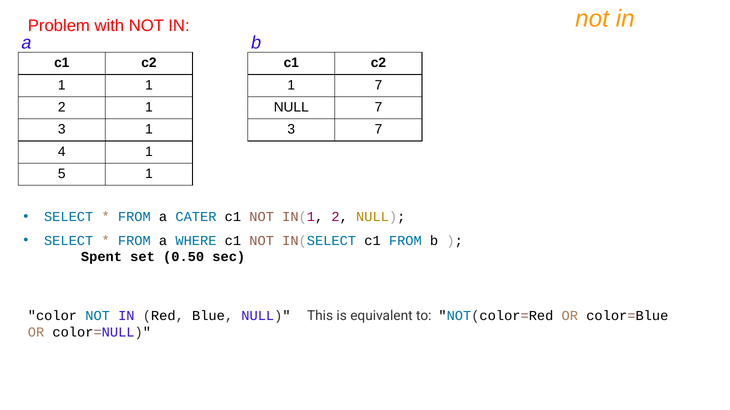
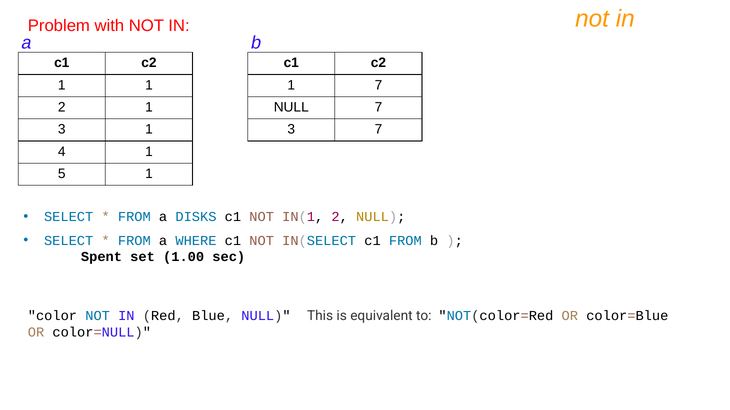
CATER: CATER -> DISKS
0.50: 0.50 -> 1.00
